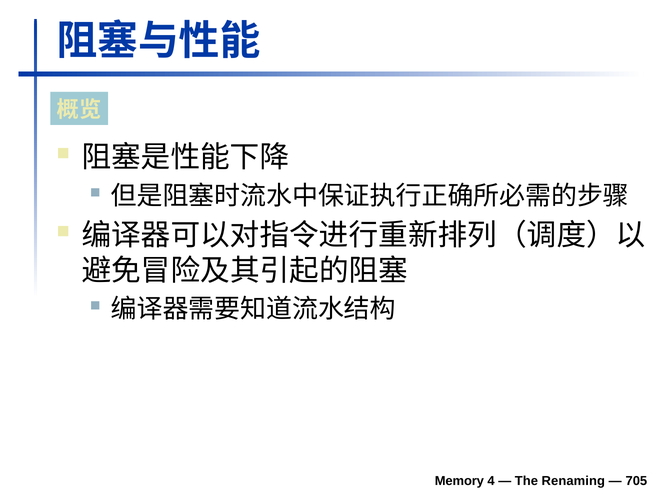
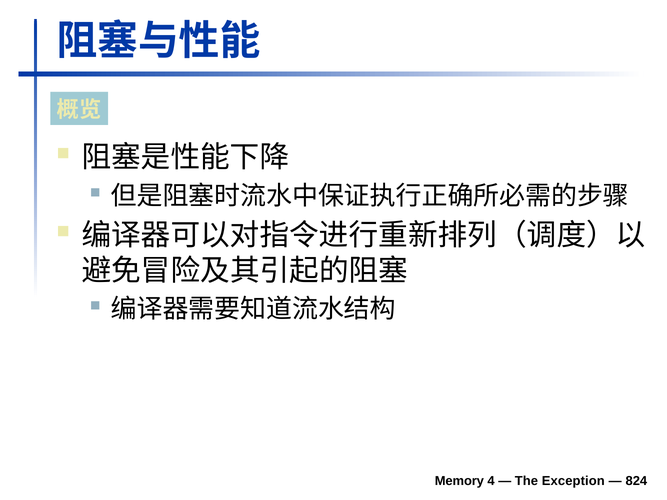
Renaming: Renaming -> Exception
705: 705 -> 824
